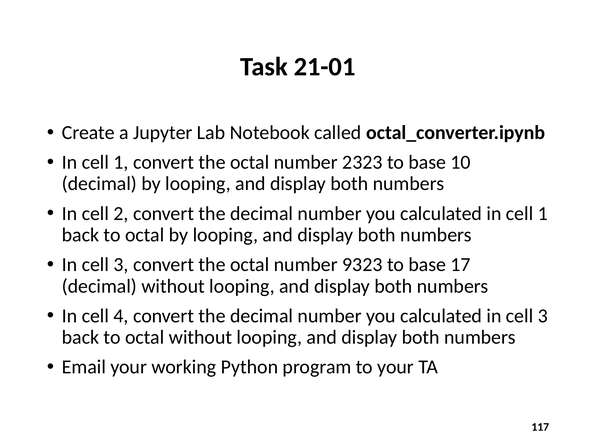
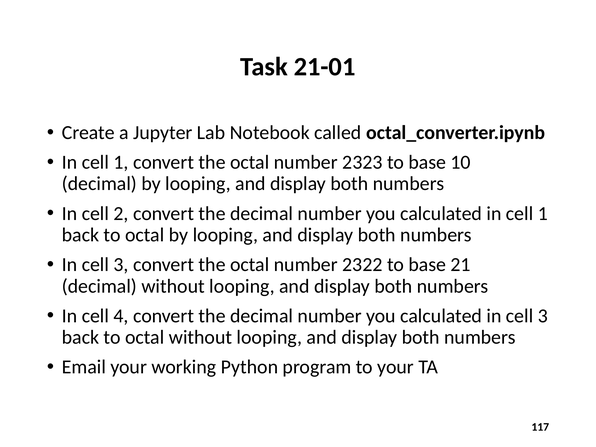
9323: 9323 -> 2322
17: 17 -> 21
